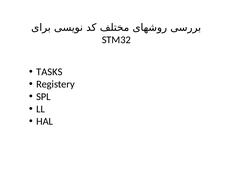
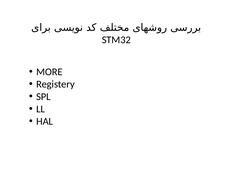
TASKS: TASKS -> MORE
